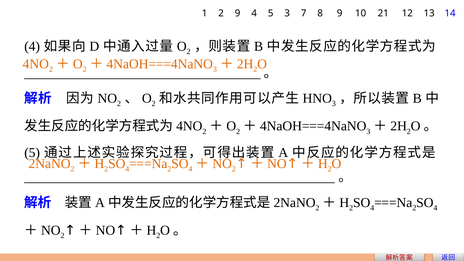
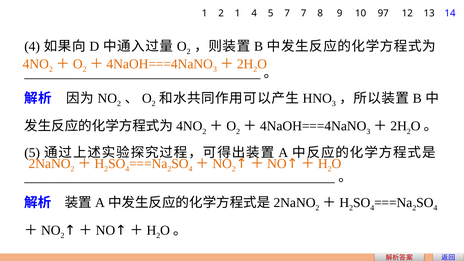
2 9: 9 -> 1
5 3: 3 -> 7
21: 21 -> 97
